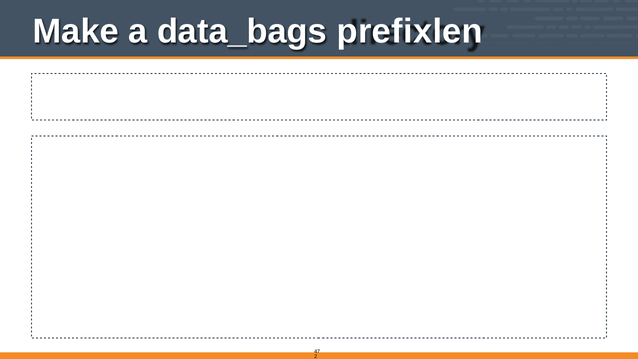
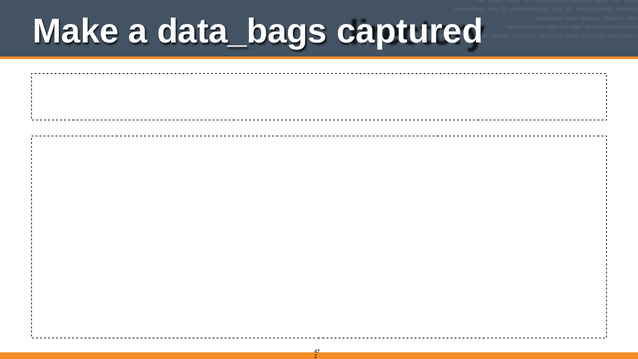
prefixlen: prefixlen -> captured
